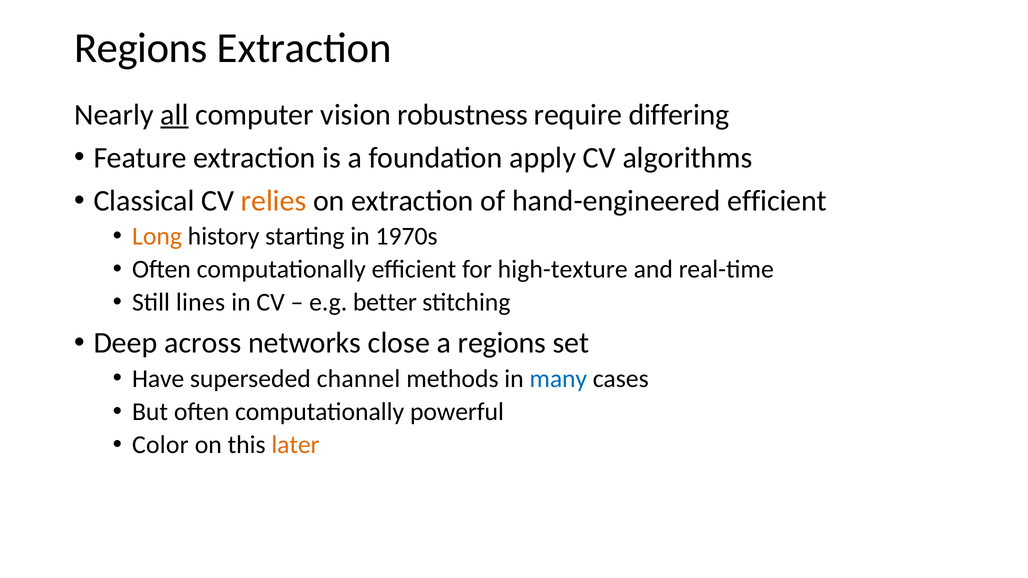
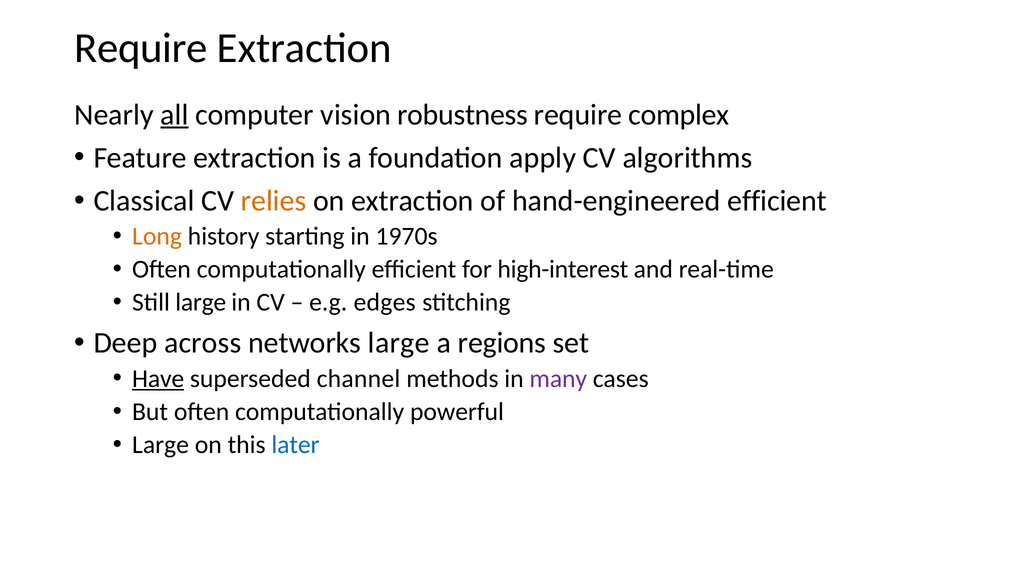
Regions at (141, 48): Regions -> Require
differing: differing -> complex
high-texture: high-texture -> high-interest
Still lines: lines -> large
better: better -> edges
networks close: close -> large
Have underline: none -> present
many colour: blue -> purple
Color at (160, 445): Color -> Large
later colour: orange -> blue
